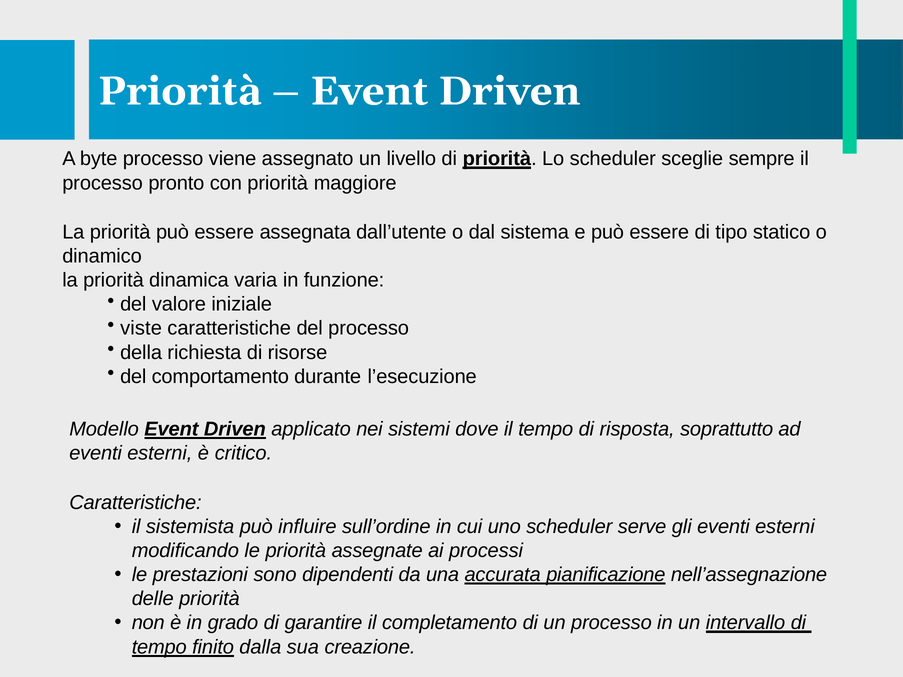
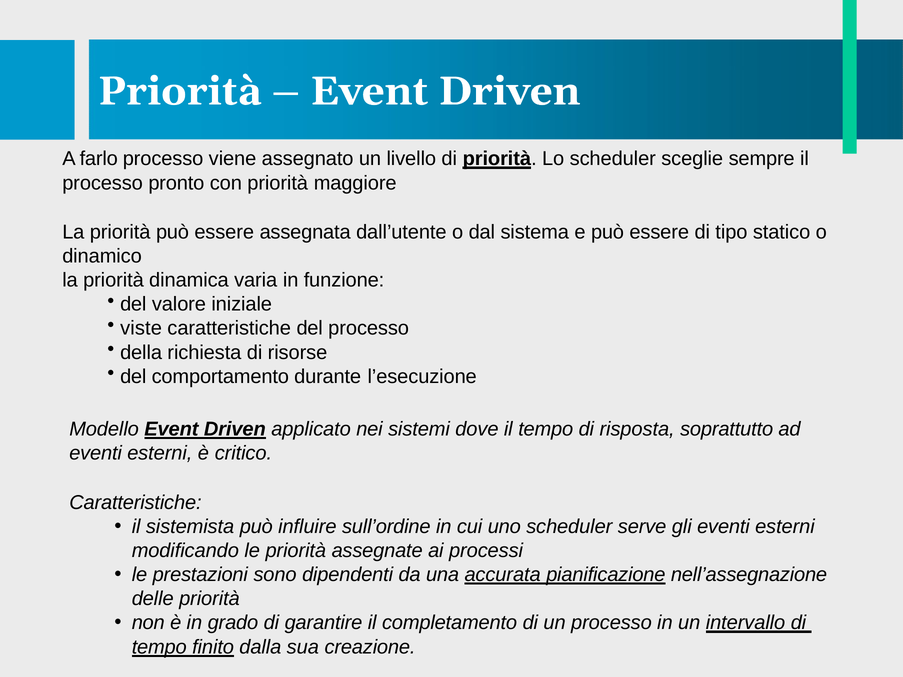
byte: byte -> farlo
